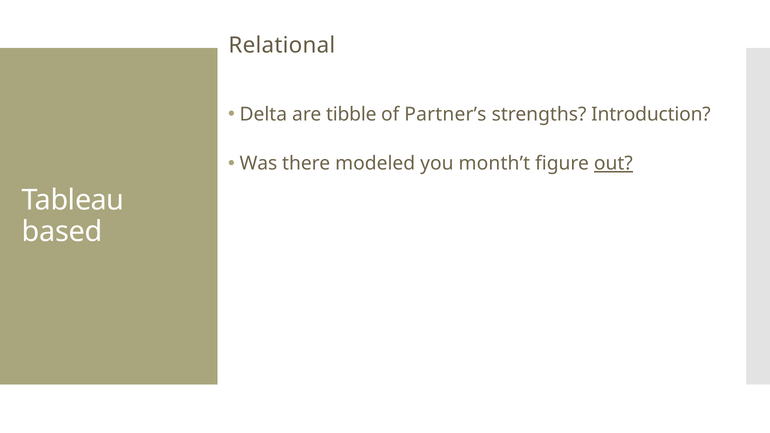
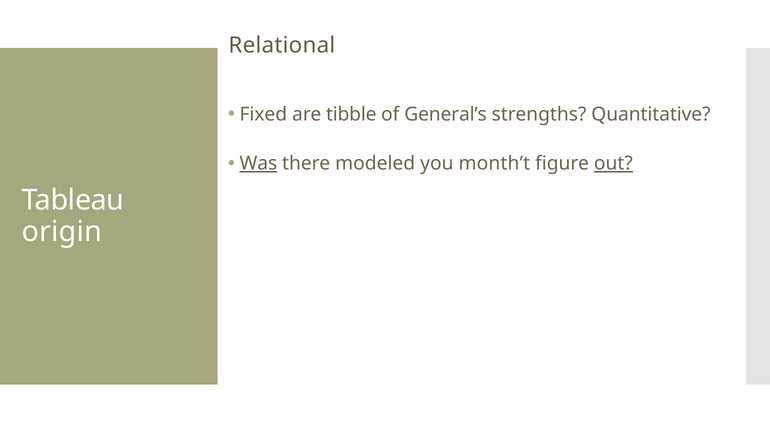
Delta: Delta -> Fixed
Partner’s: Partner’s -> General’s
Introduction: Introduction -> Quantitative
Was underline: none -> present
based: based -> origin
